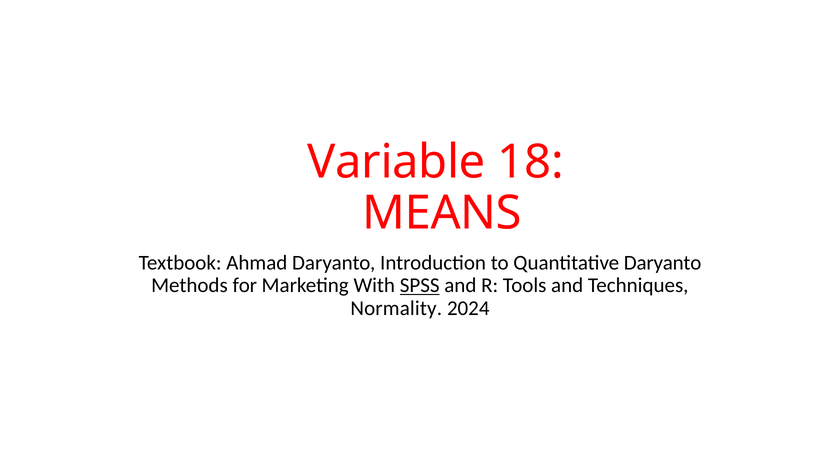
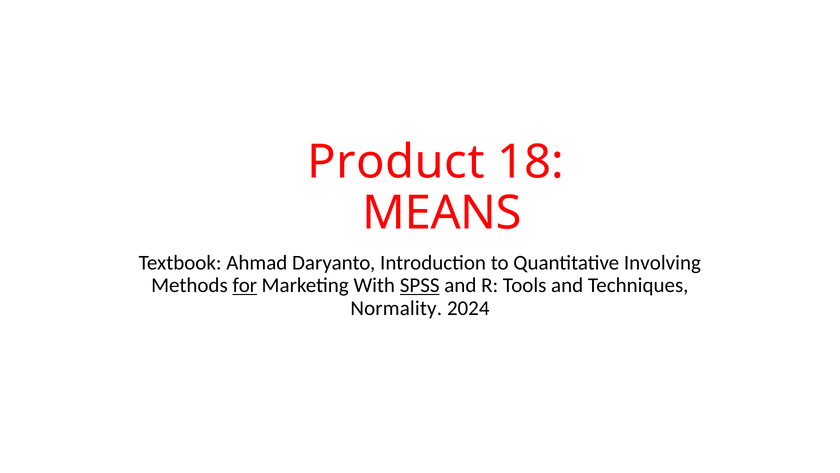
Variable: Variable -> Product
Quantitative Daryanto: Daryanto -> Involving
for underline: none -> present
